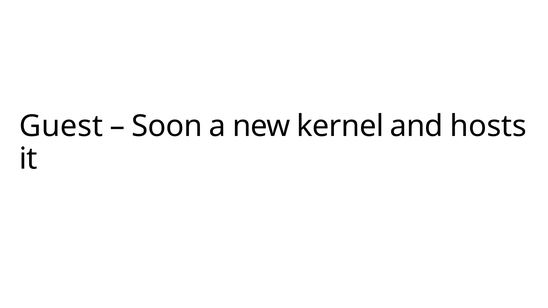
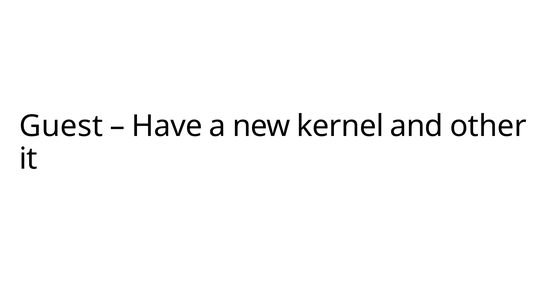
Soon: Soon -> Have
hosts: hosts -> other
